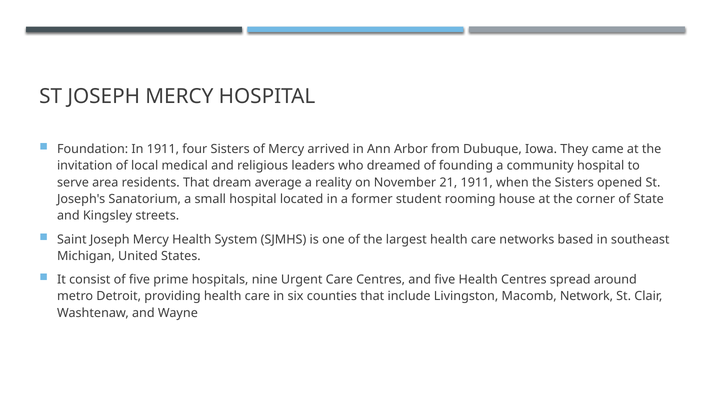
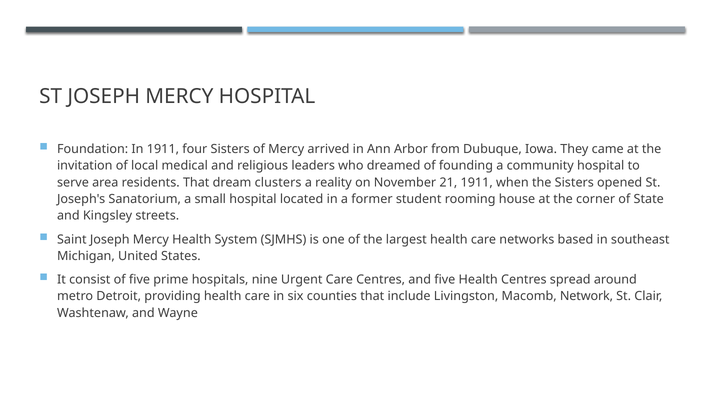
average: average -> clusters
